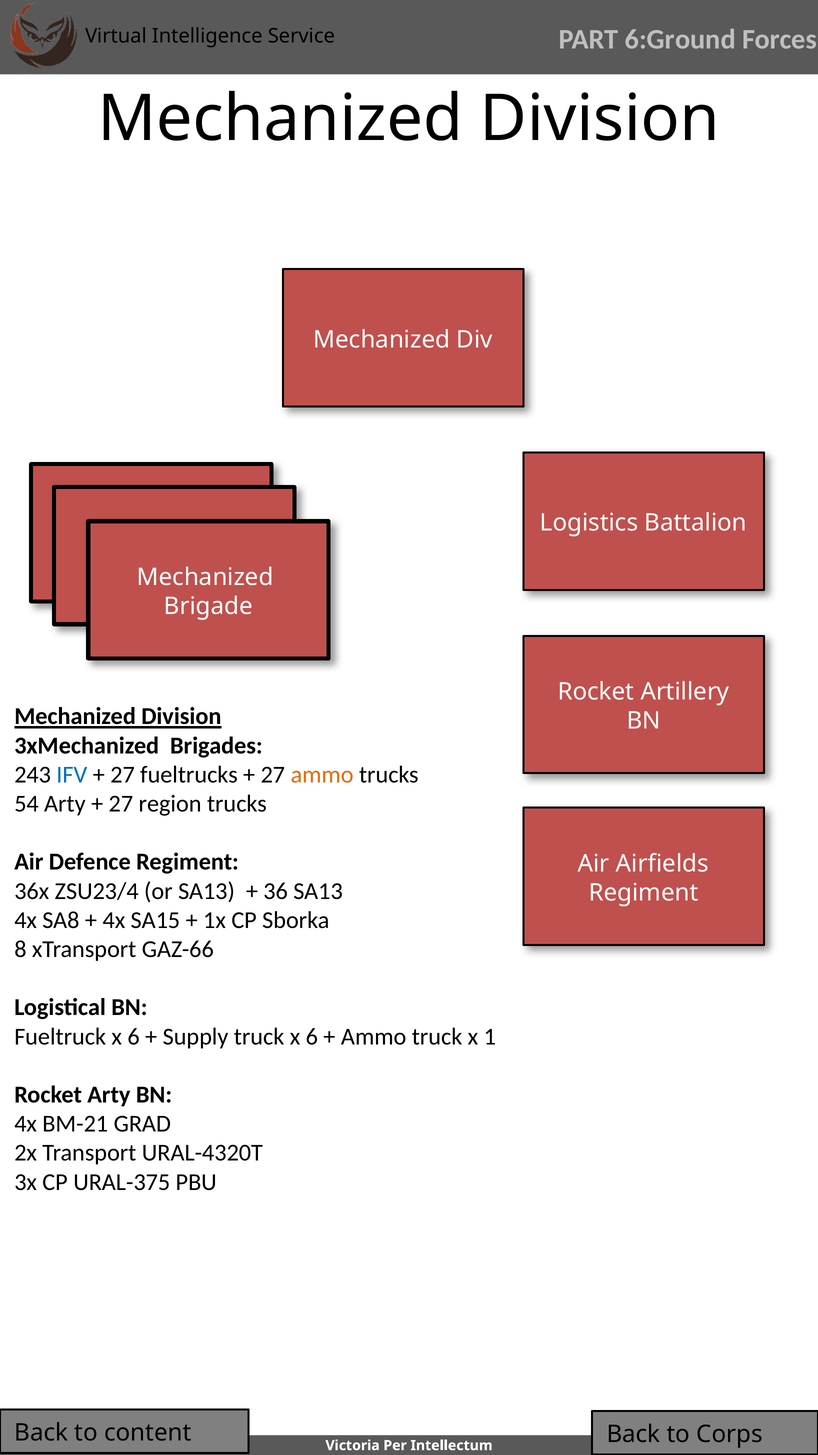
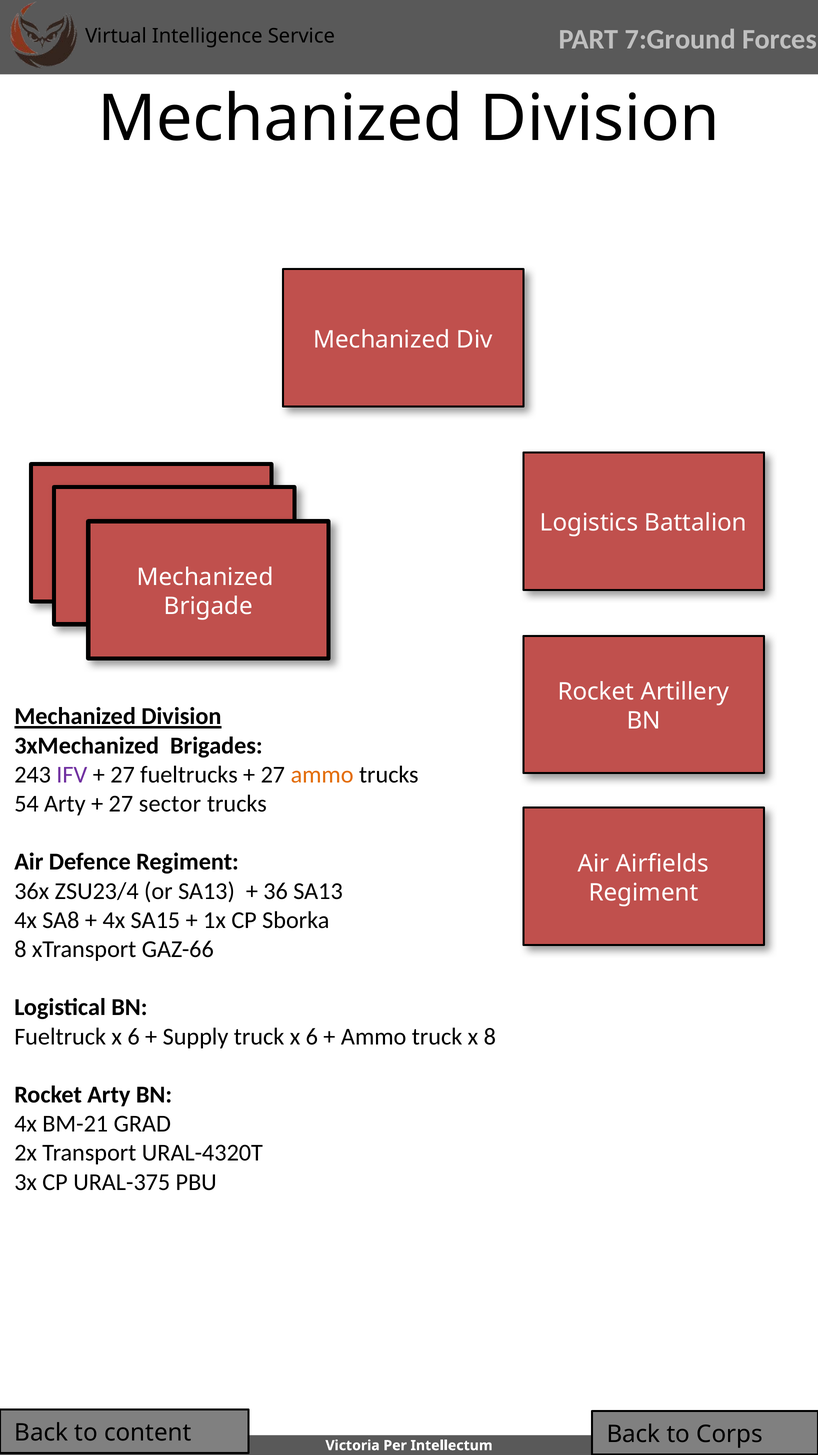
6:Ground: 6:Ground -> 7:Ground
IFV colour: blue -> purple
region: region -> sector
x 1: 1 -> 8
